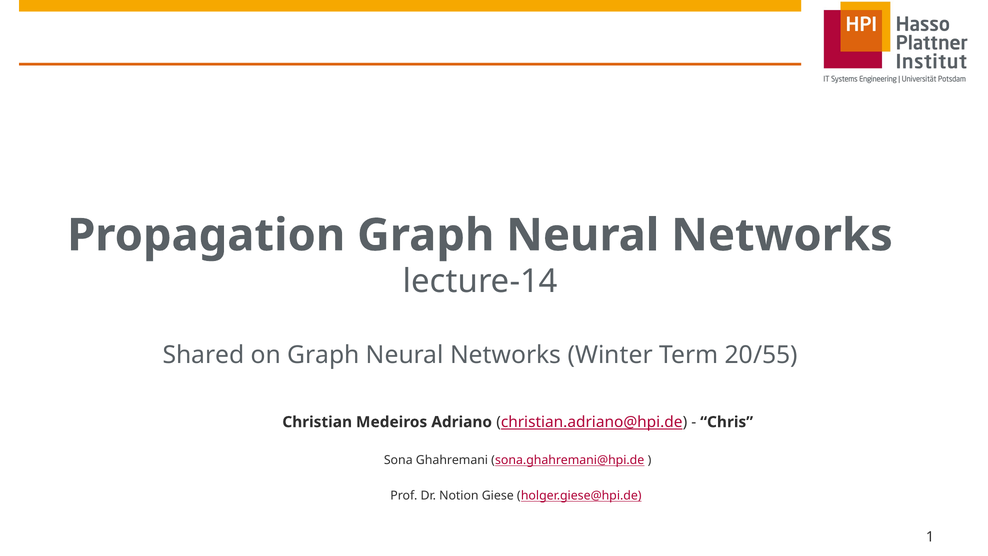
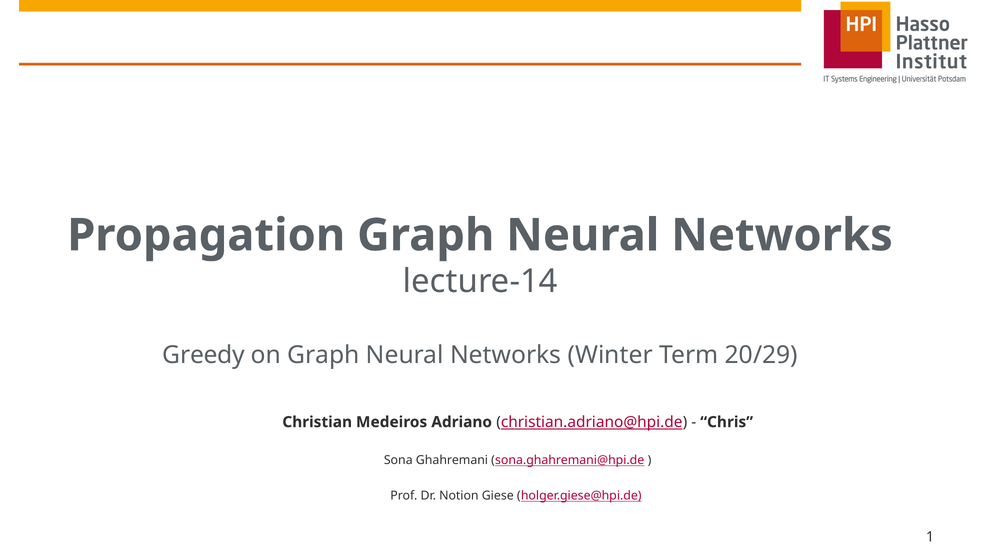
Shared: Shared -> Greedy
20/55: 20/55 -> 20/29
